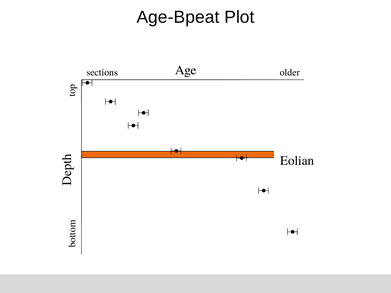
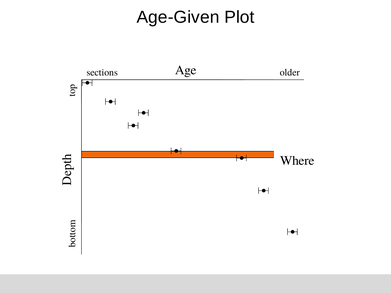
Age-Bpeat: Age-Bpeat -> Age-Given
Eolian: Eolian -> Where
